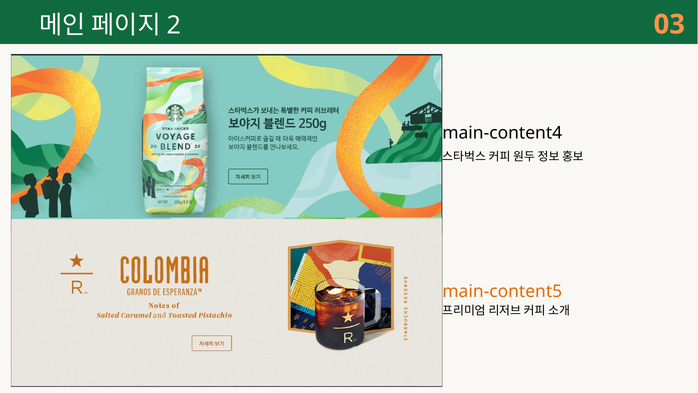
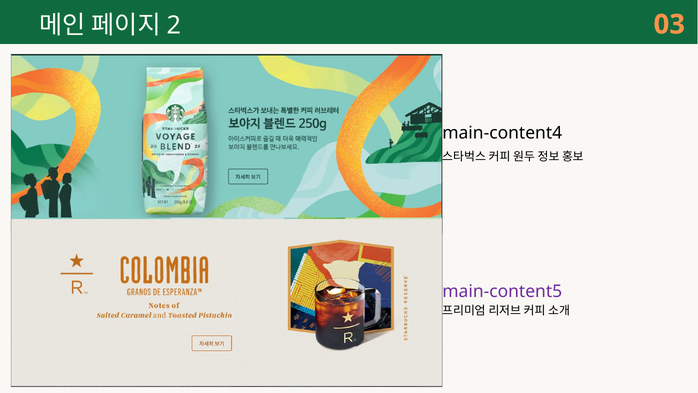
main-content5 colour: orange -> purple
